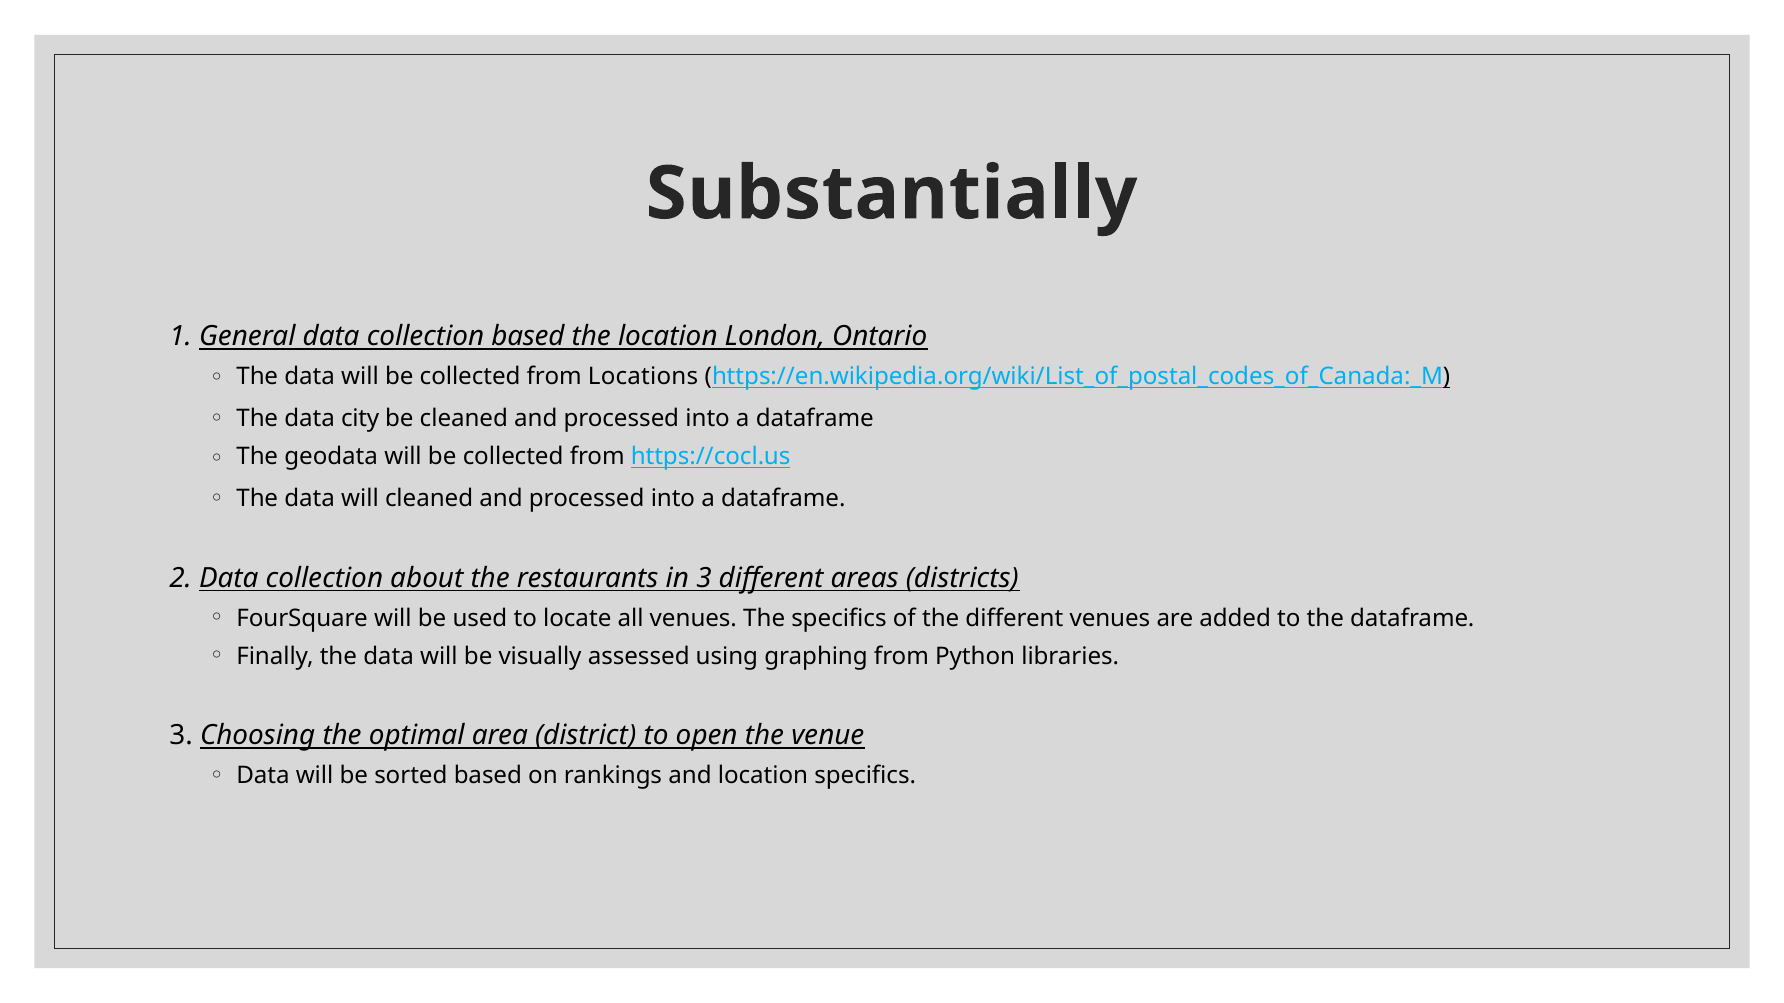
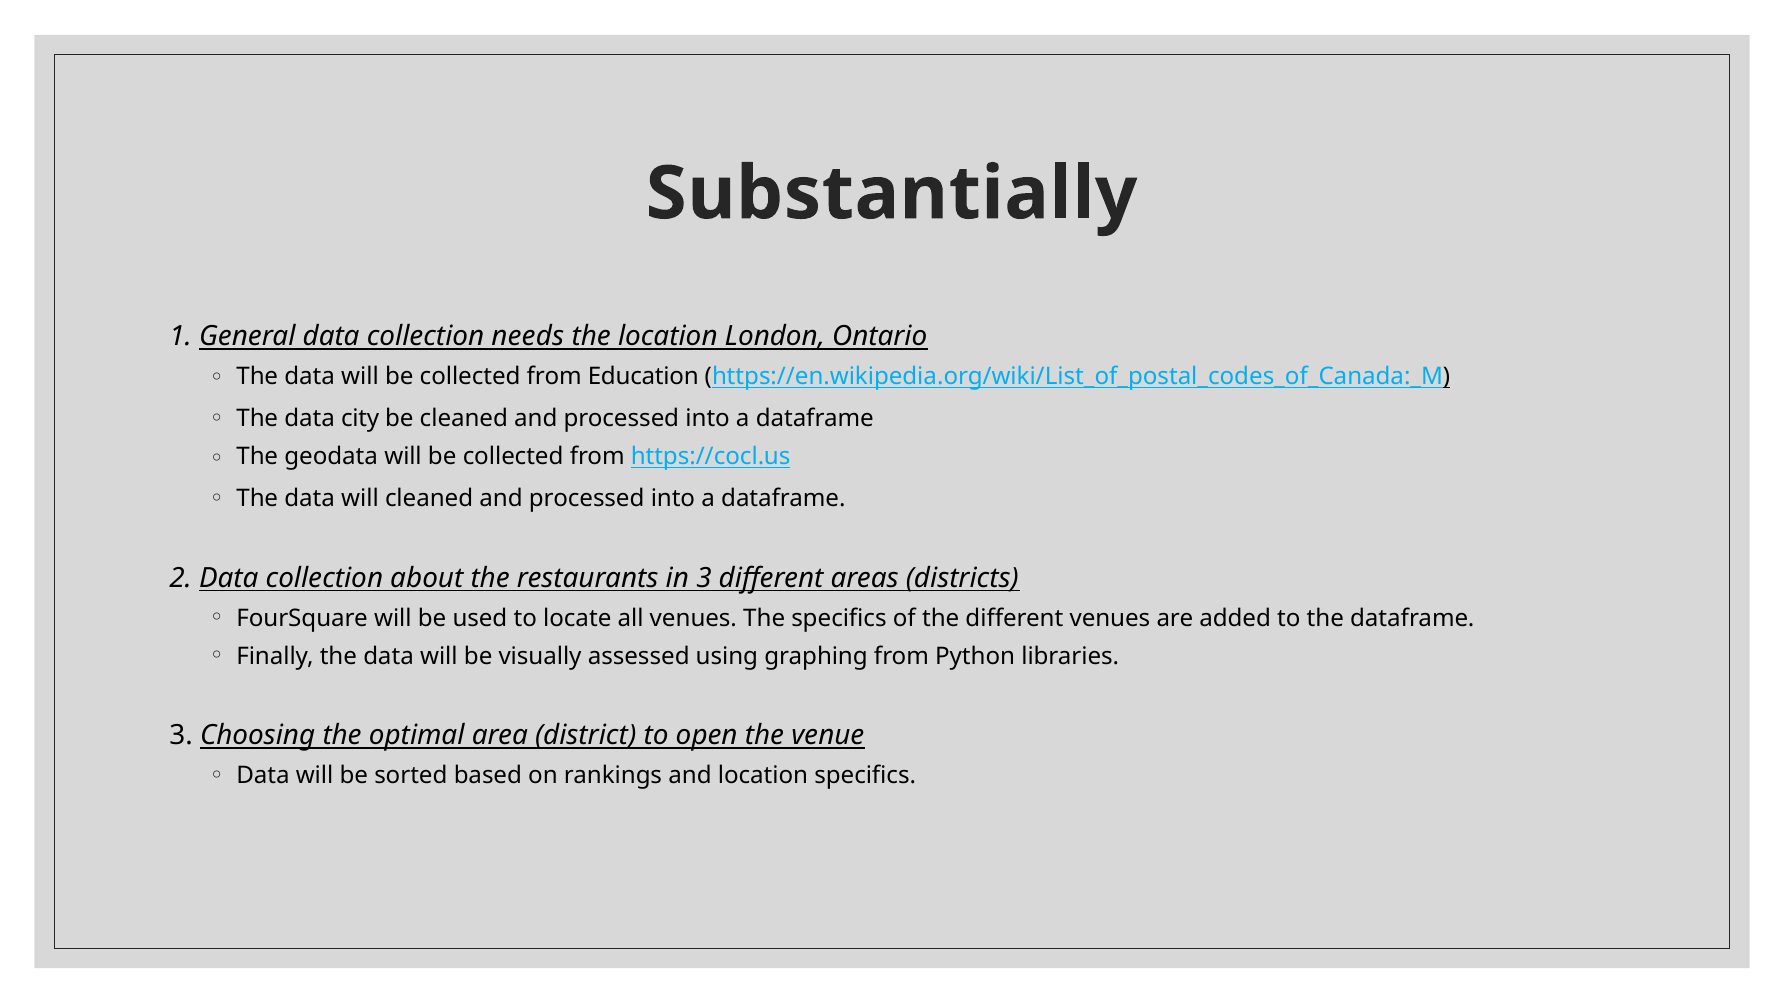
collection based: based -> needs
Locations: Locations -> Education
